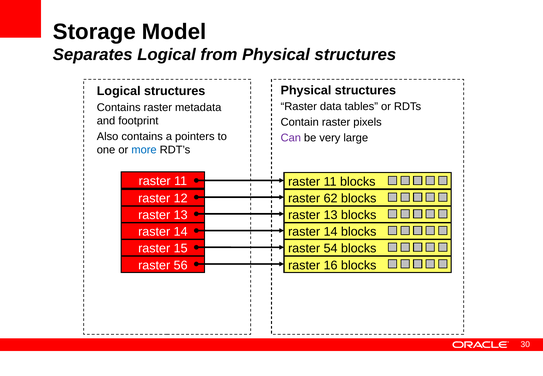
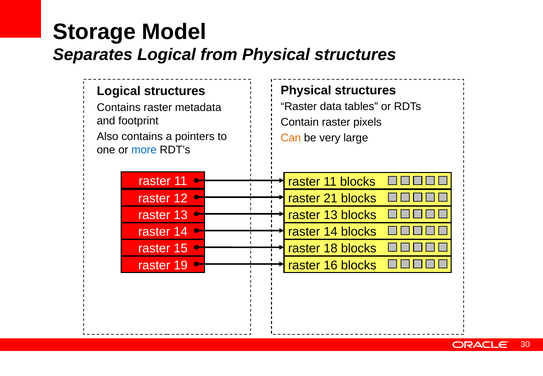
Can colour: purple -> orange
62: 62 -> 21
54: 54 -> 18
56: 56 -> 19
